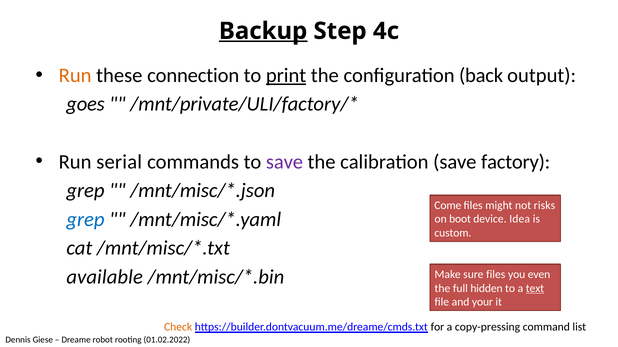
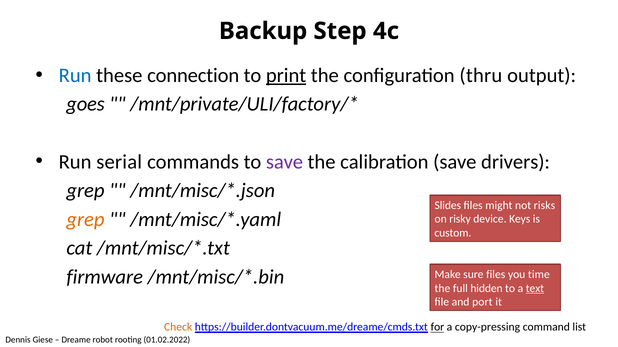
Backup underline: present -> none
Run at (75, 75) colour: orange -> blue
back: back -> thru
factory: factory -> drivers
Come: Come -> Slides
grep at (85, 220) colour: blue -> orange
boot: boot -> risky
Idea: Idea -> Keys
available: available -> firmware
even: even -> time
your: your -> port
for underline: none -> present
